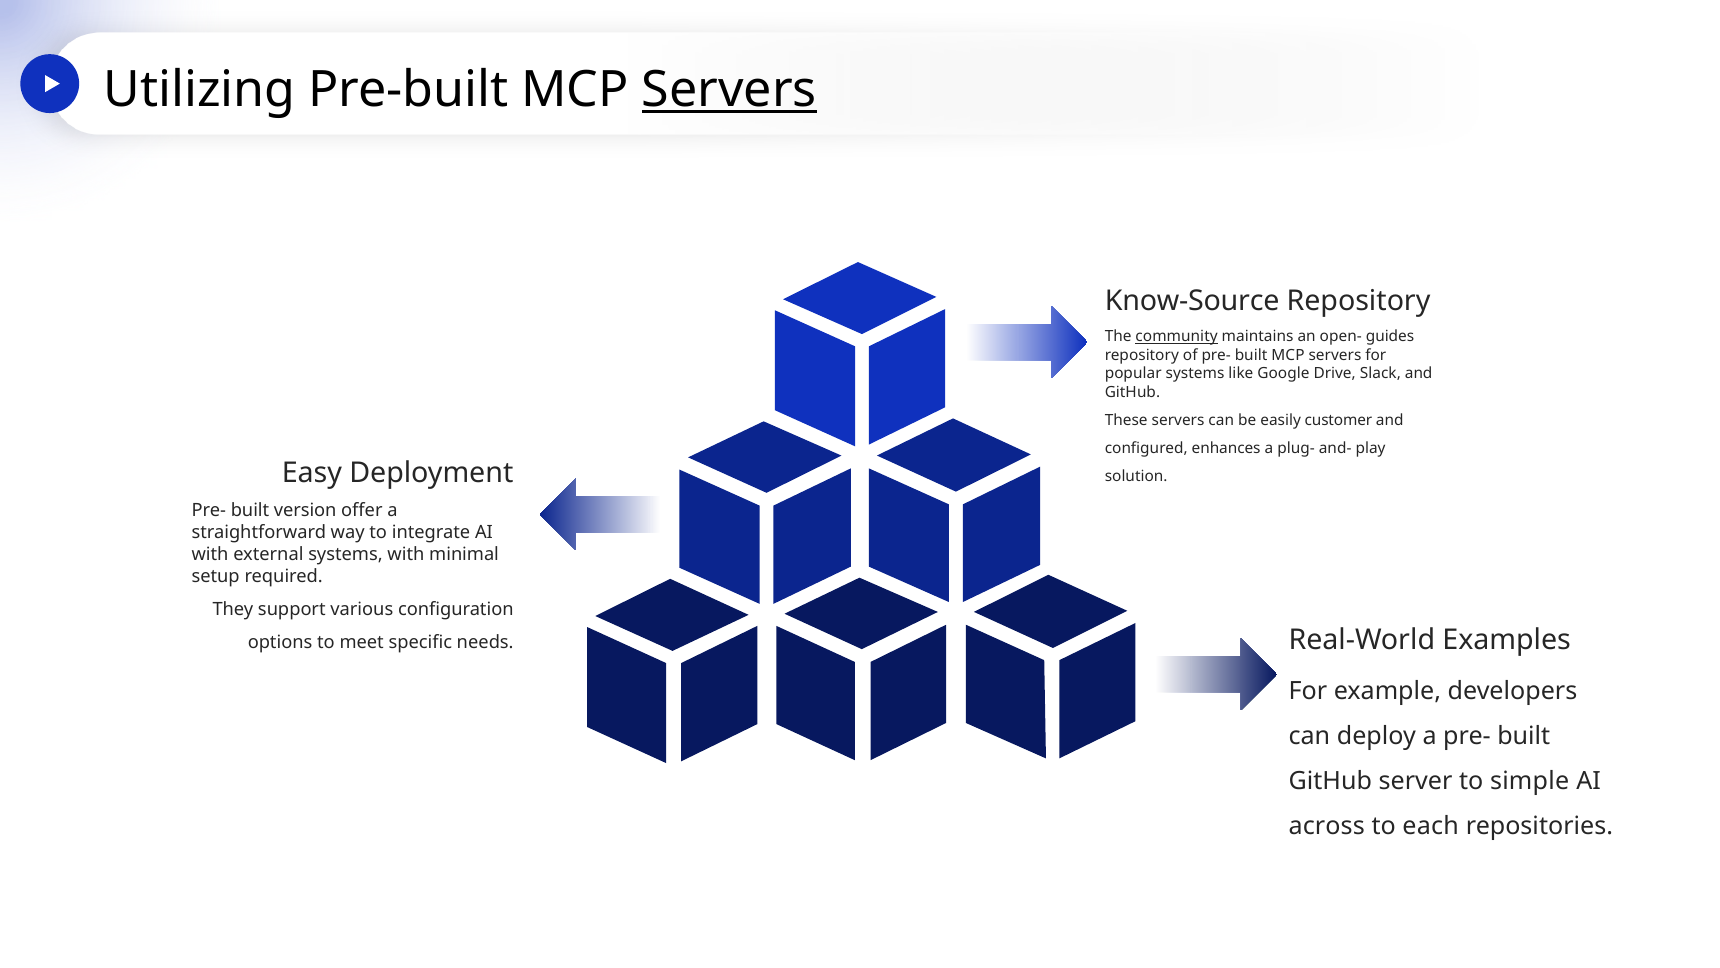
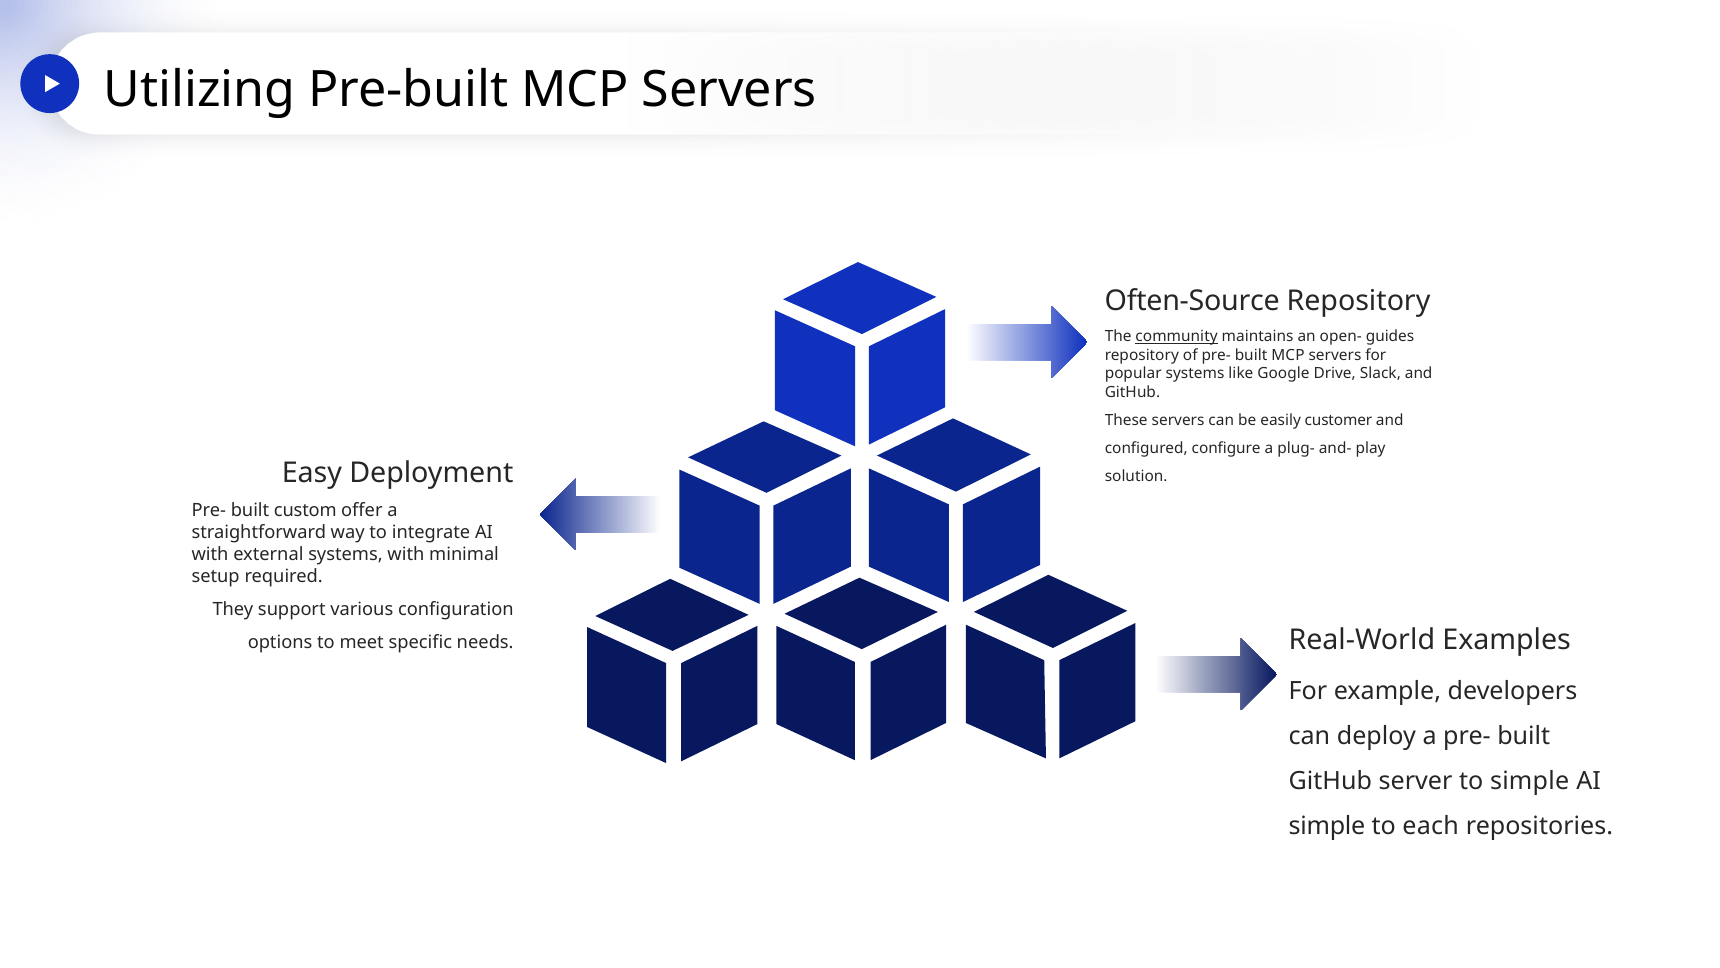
Servers at (729, 90) underline: present -> none
Know-Source: Know-Source -> Often-Source
enhances: enhances -> configure
version: version -> custom
across at (1327, 826): across -> simple
